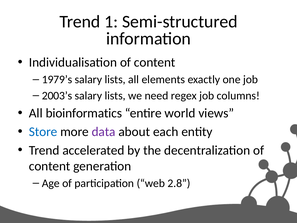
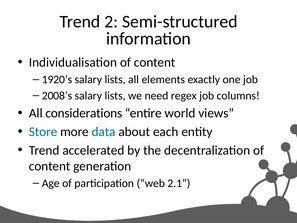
1: 1 -> 2
1979’s: 1979’s -> 1920’s
2003’s: 2003’s -> 2008’s
bioinformatics: bioinformatics -> considerations
data colour: purple -> blue
2.8: 2.8 -> 2.1
